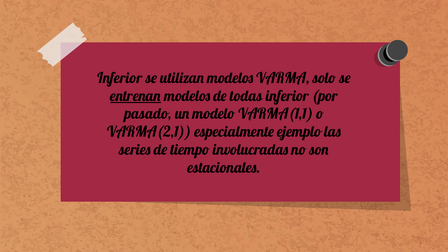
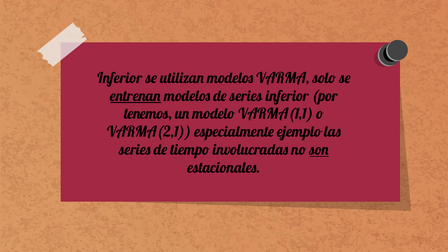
de todas: todas -> series
pasado: pasado -> tenemos
son underline: none -> present
